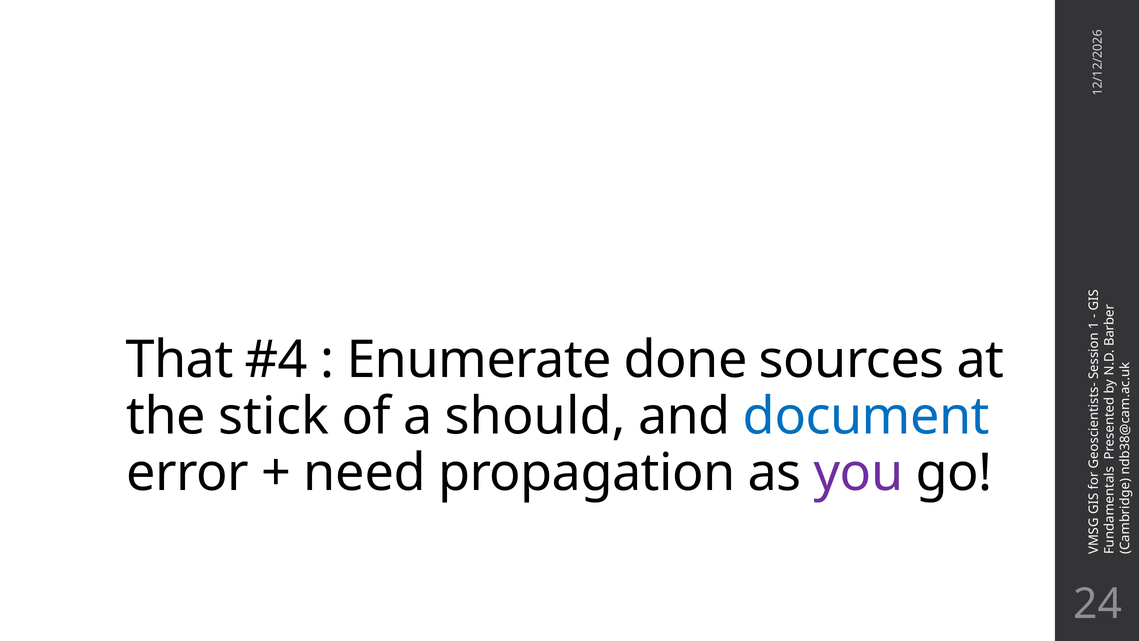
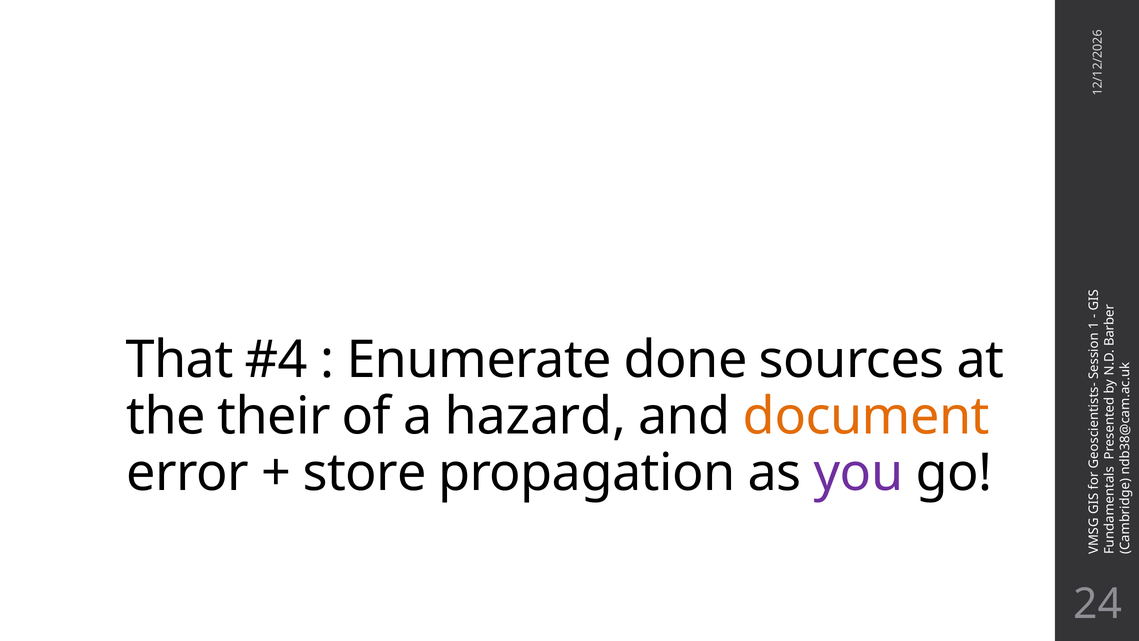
stick: stick -> their
should: should -> hazard
document colour: blue -> orange
need: need -> store
